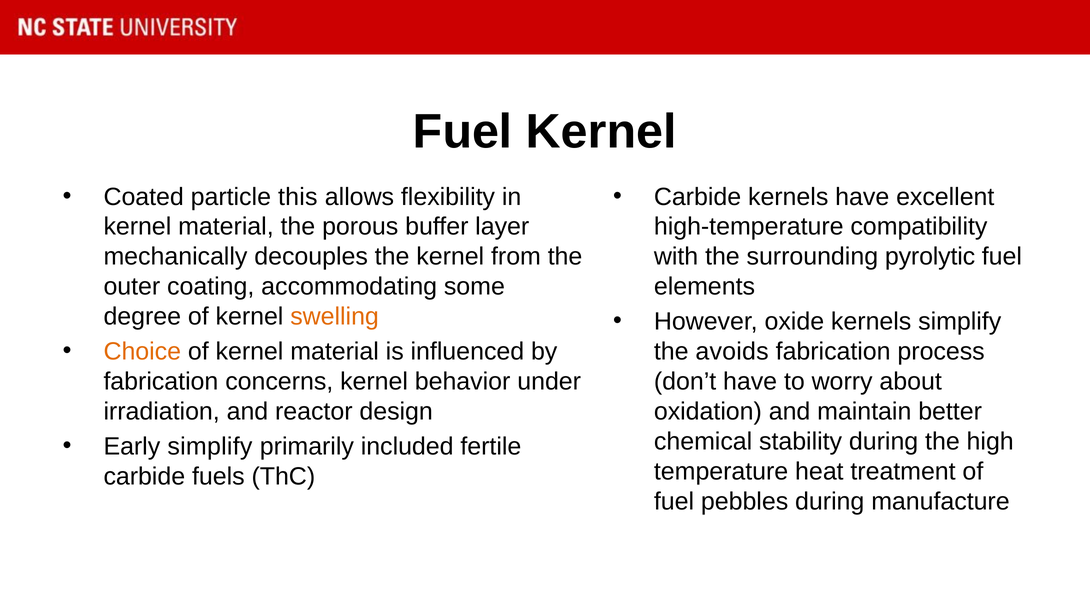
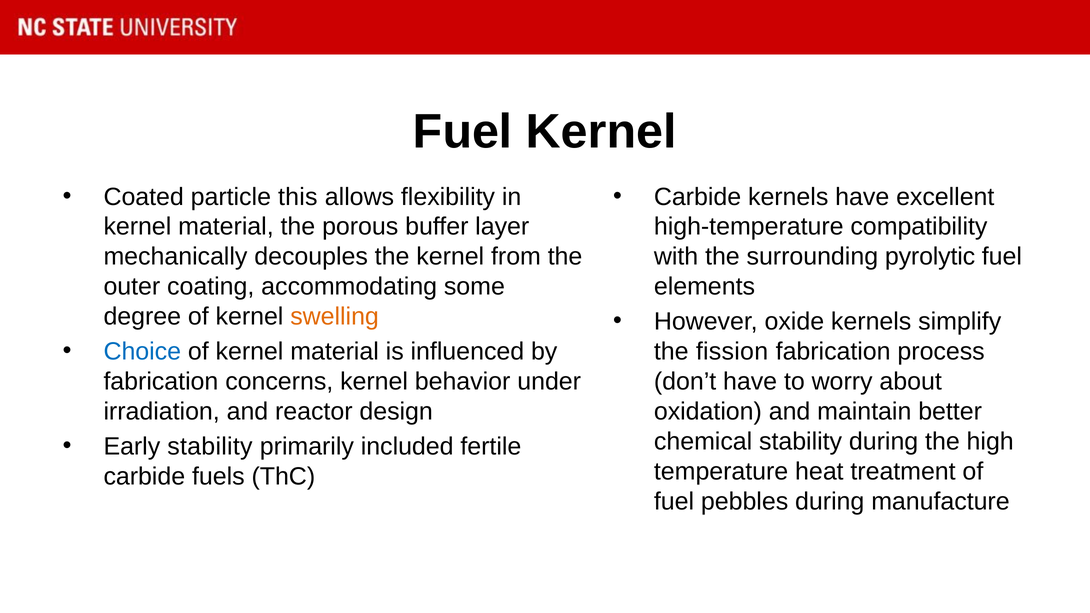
Choice colour: orange -> blue
avoids: avoids -> fission
Early simplify: simplify -> stability
